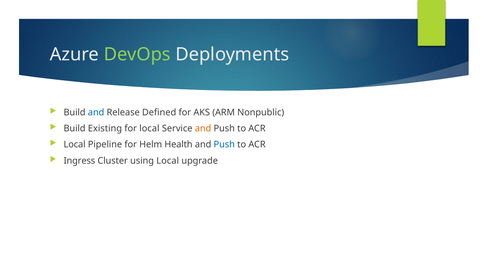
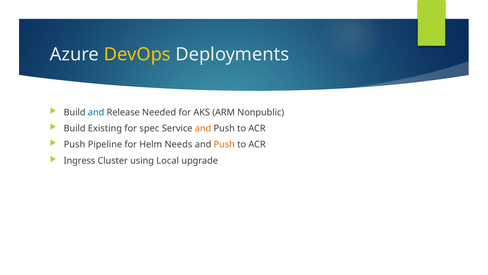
DevOps colour: light green -> yellow
Defined: Defined -> Needed
for local: local -> spec
Local at (75, 144): Local -> Push
Health: Health -> Needs
Push at (224, 144) colour: blue -> orange
